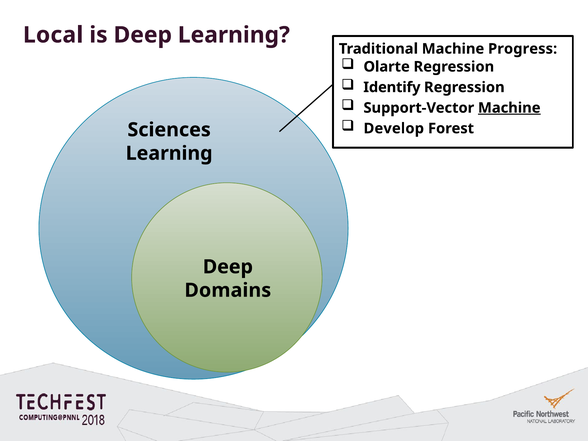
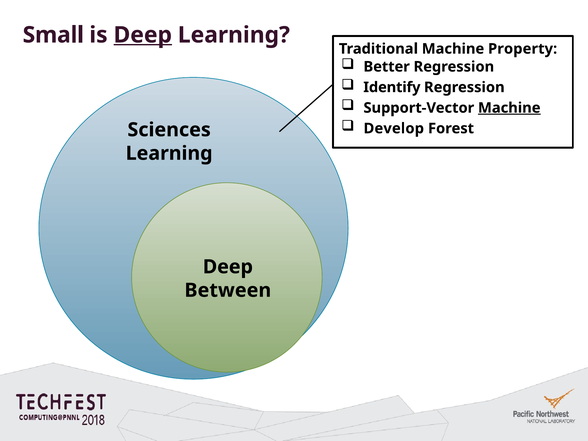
Local: Local -> Small
Deep at (143, 35) underline: none -> present
Progress: Progress -> Property
Olarte: Olarte -> Better
Domains: Domains -> Between
